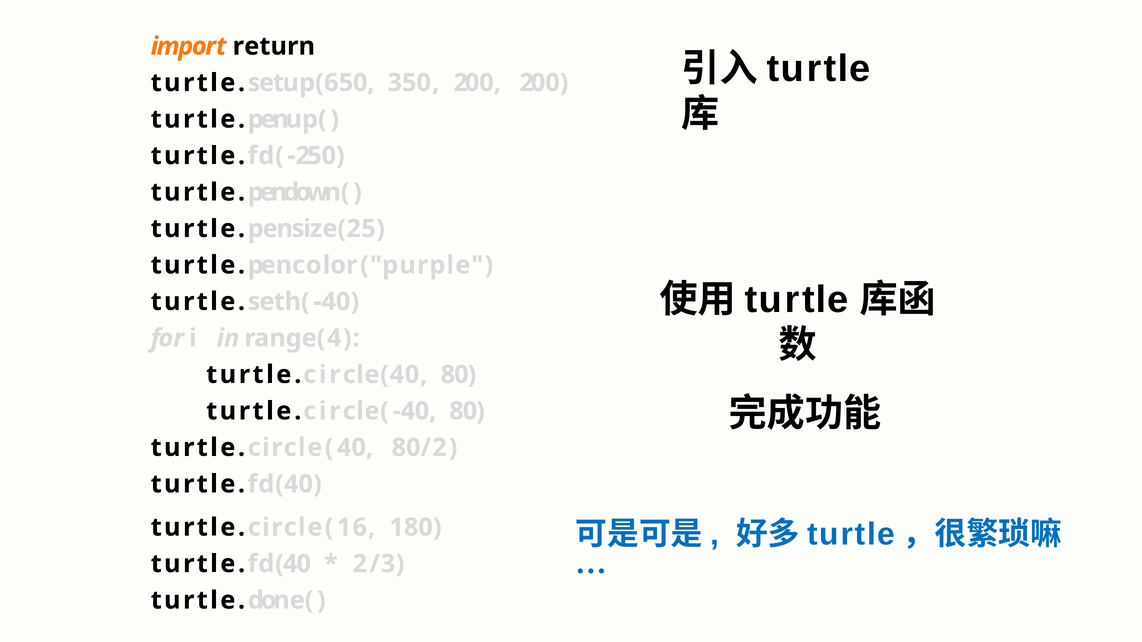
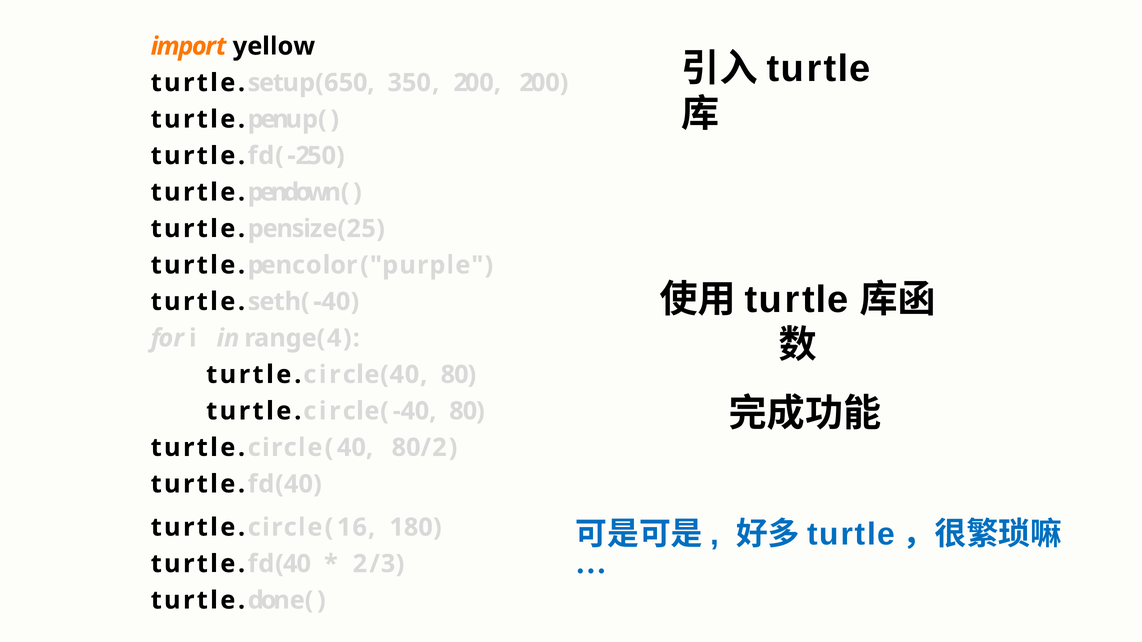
return: return -> yellow
